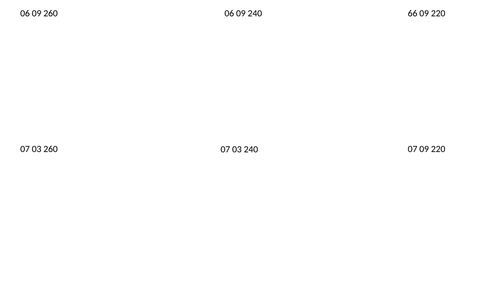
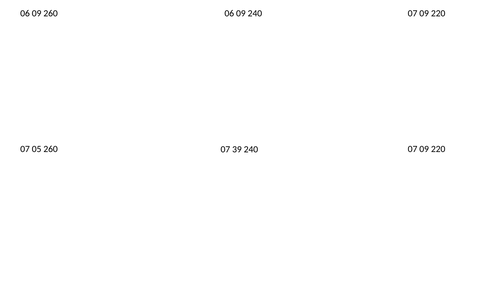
09 240 66: 66 -> 07
03 at (37, 149): 03 -> 05
260 07 03: 03 -> 39
